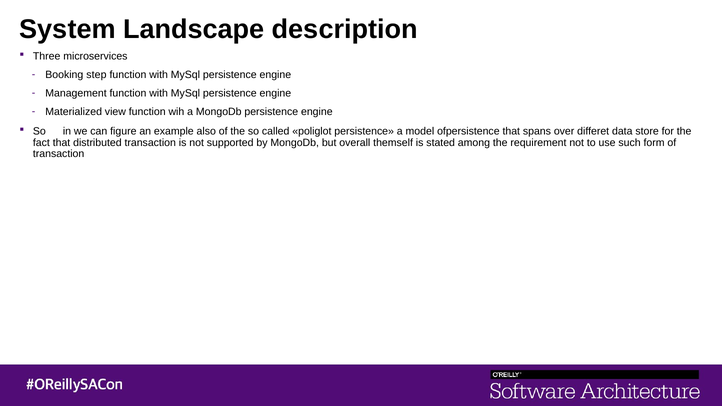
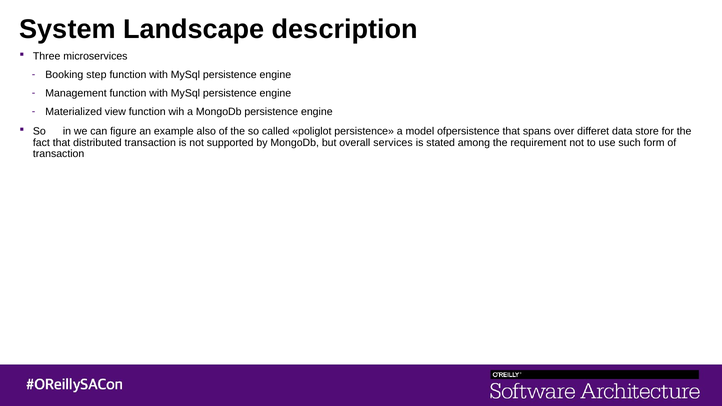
themself: themself -> services
